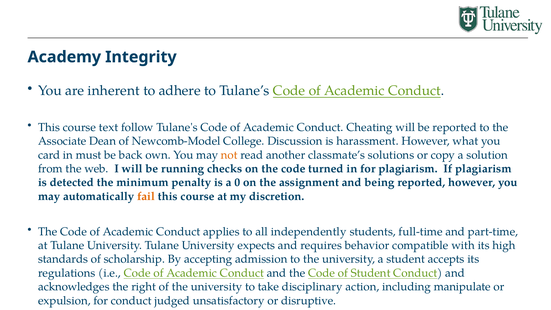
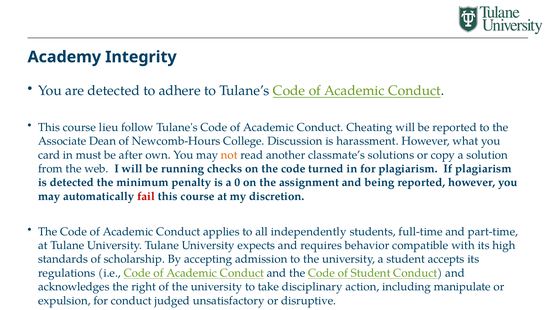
are inherent: inherent -> detected
text: text -> lieu
Newcomb-Model: Newcomb-Model -> Newcomb-Hours
back: back -> after
fail colour: orange -> red
